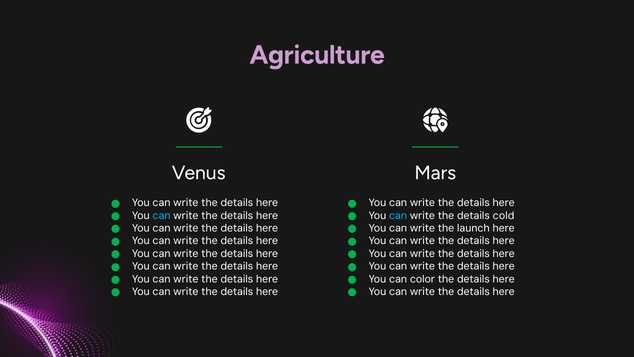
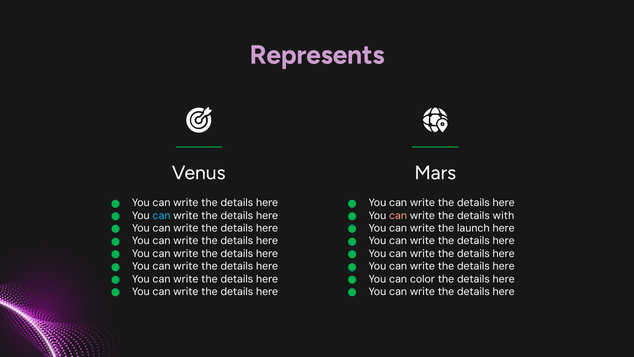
Agriculture: Agriculture -> Represents
can at (398, 215) colour: light blue -> pink
cold: cold -> with
